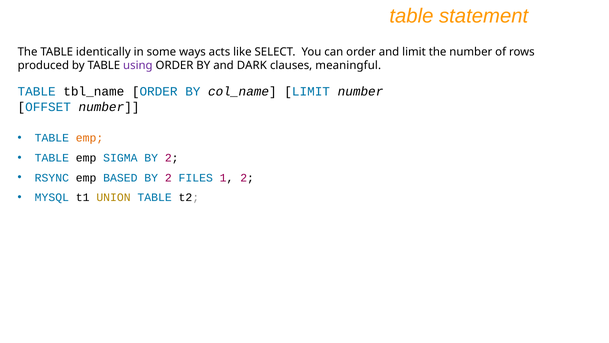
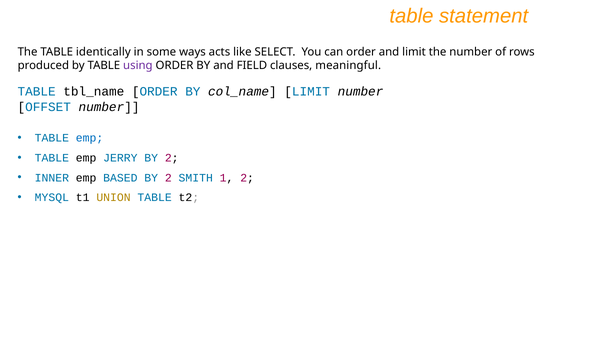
DARK: DARK -> FIELD
emp at (90, 138) colour: orange -> blue
SIGMA: SIGMA -> JERRY
RSYNC: RSYNC -> INNER
FILES: FILES -> SMITH
